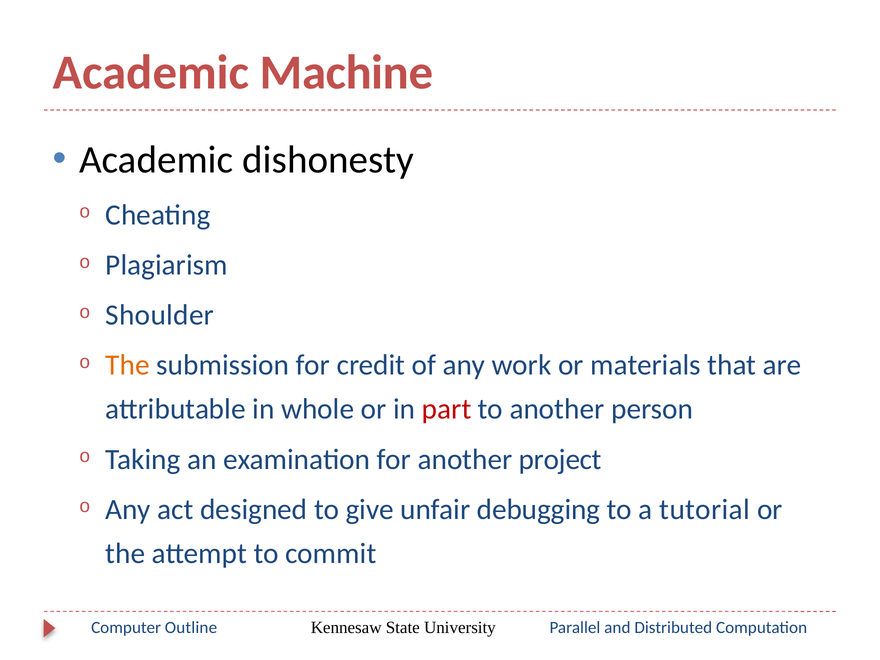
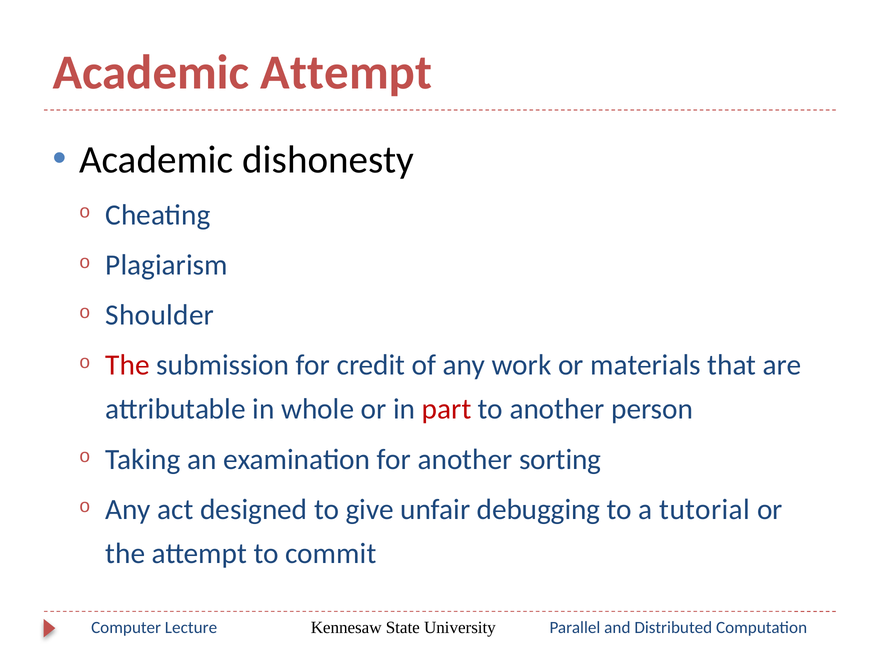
Academic Machine: Machine -> Attempt
The at (128, 365) colour: orange -> red
project: project -> sorting
Outline: Outline -> Lecture
